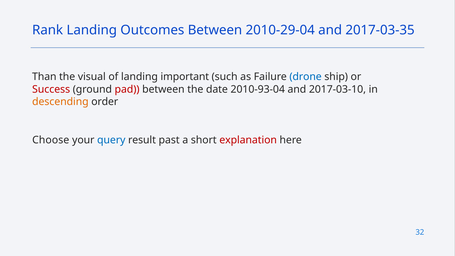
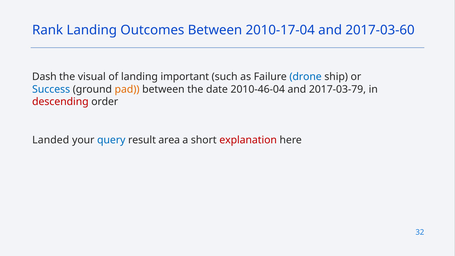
2010-29-04: 2010-29-04 -> 2010-17-04
2017-03-35: 2017-03-35 -> 2017-03-60
Than: Than -> Dash
Success colour: red -> blue
pad colour: red -> orange
2010-93-04: 2010-93-04 -> 2010-46-04
2017-03-10: 2017-03-10 -> 2017-03-79
descending colour: orange -> red
Choose: Choose -> Landed
past: past -> area
